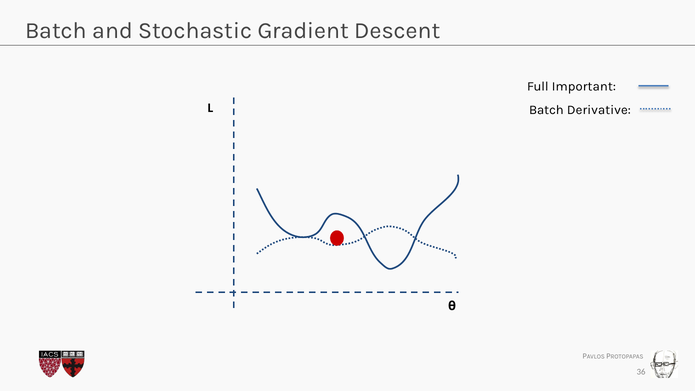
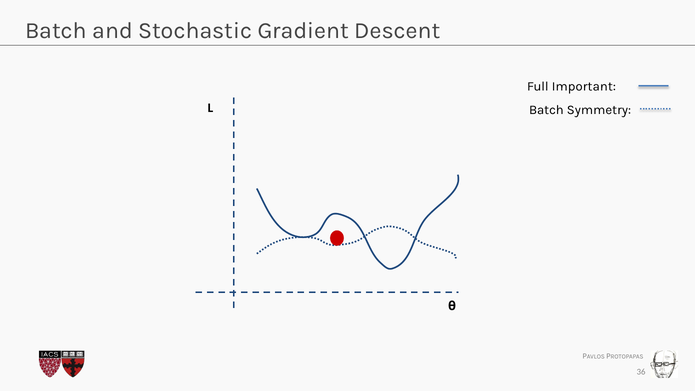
Derivative: Derivative -> Symmetry
